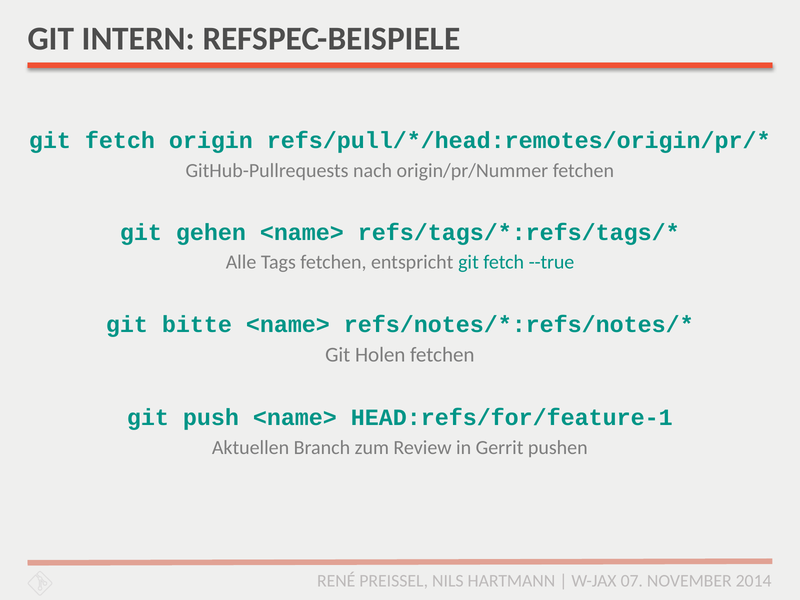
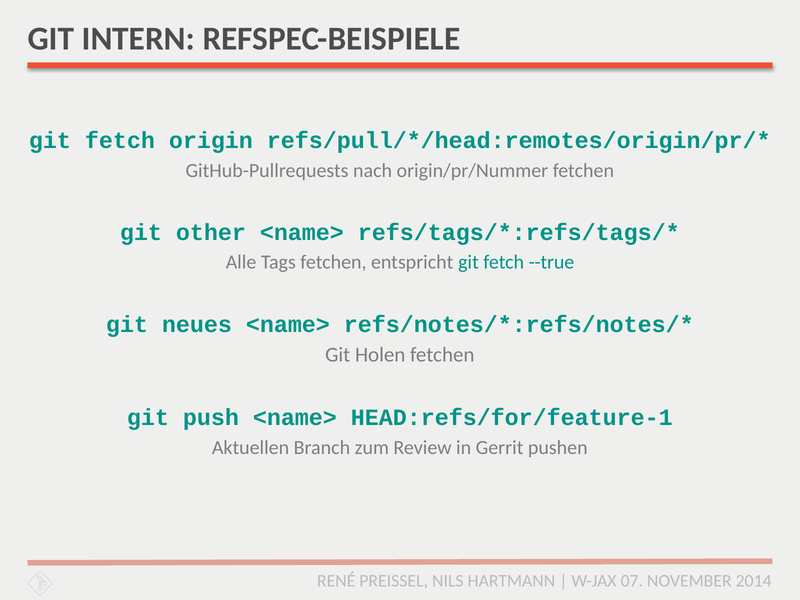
gehen: gehen -> other
bitte: bitte -> neues
